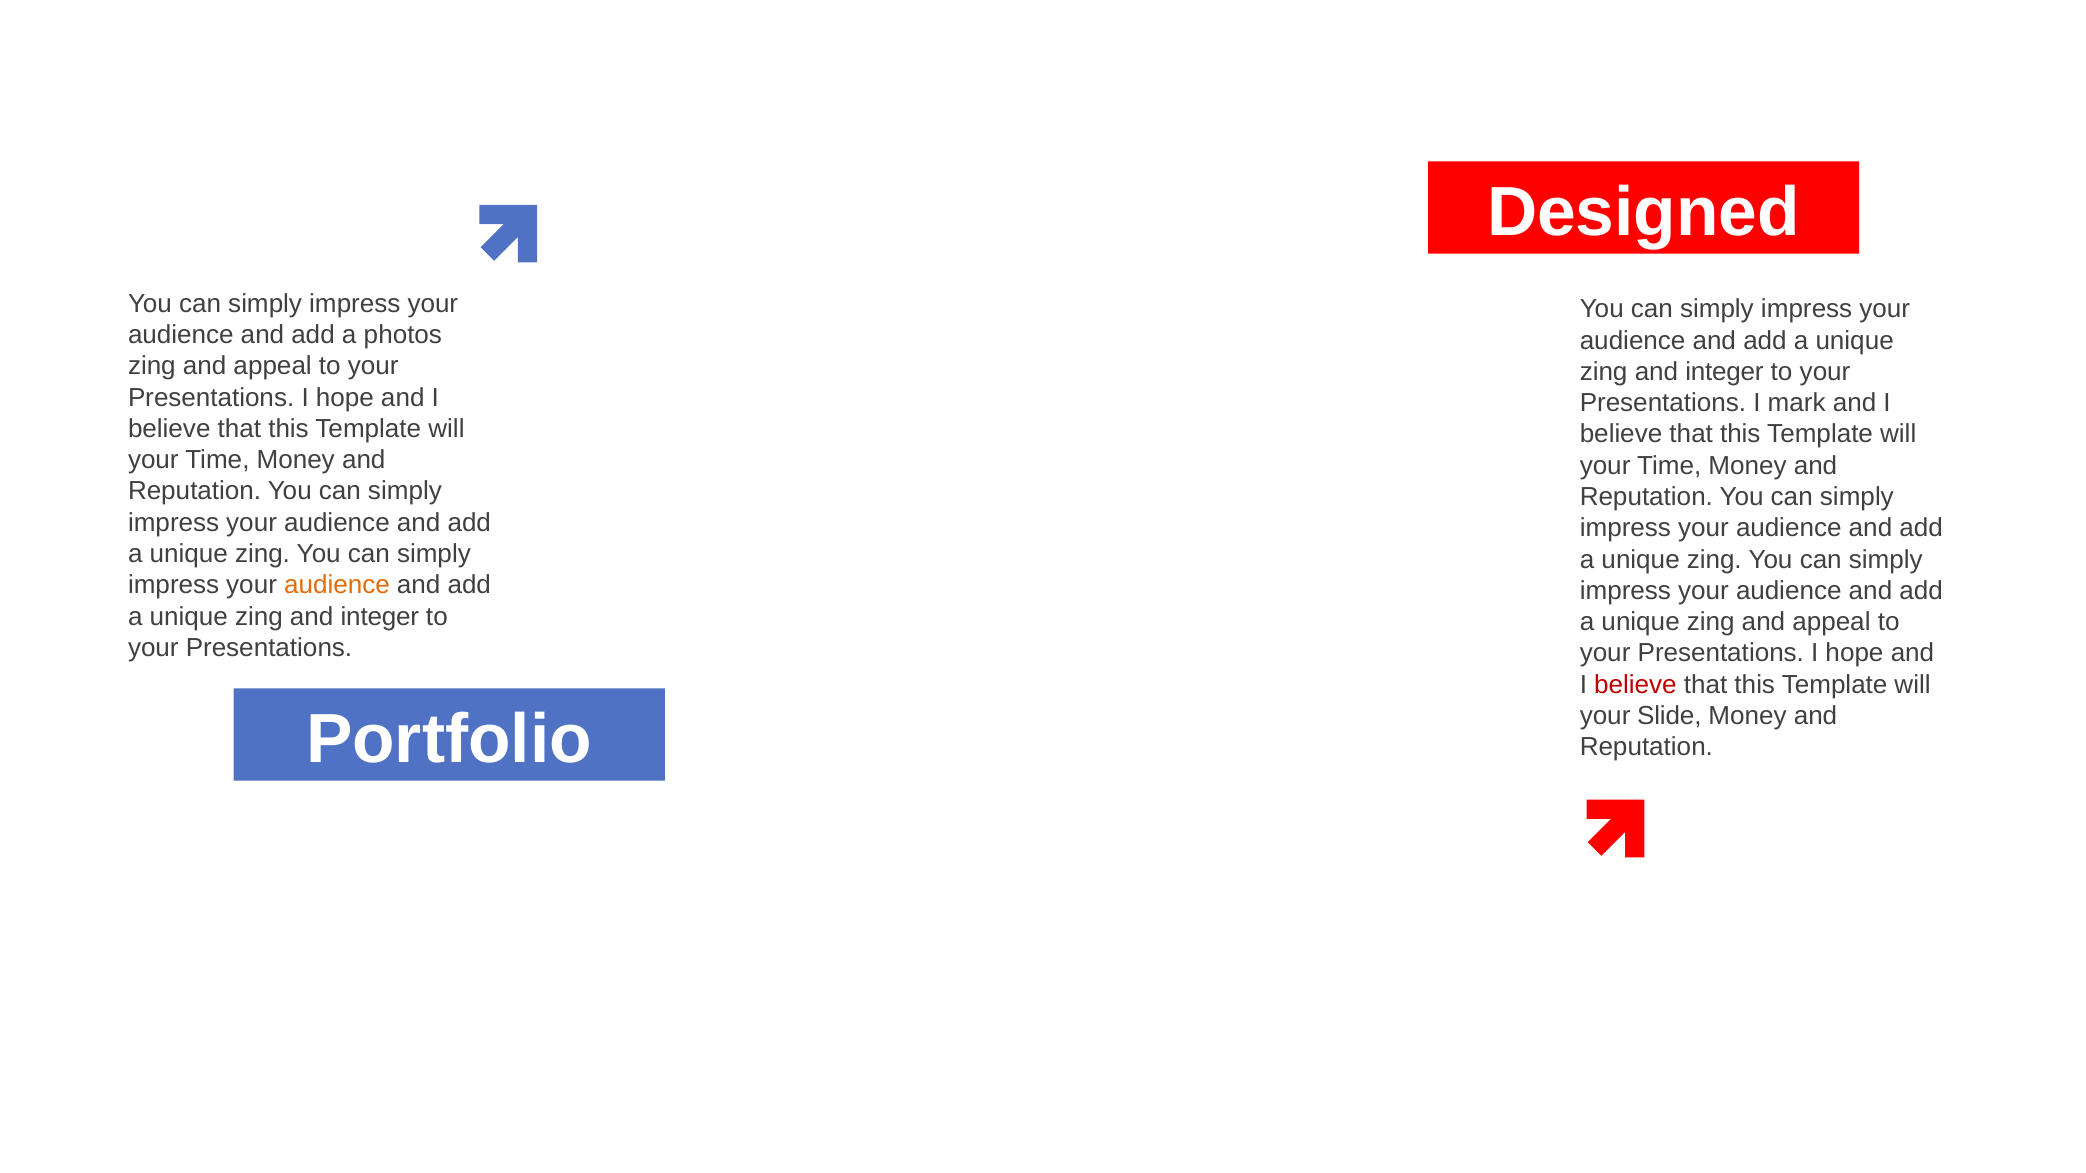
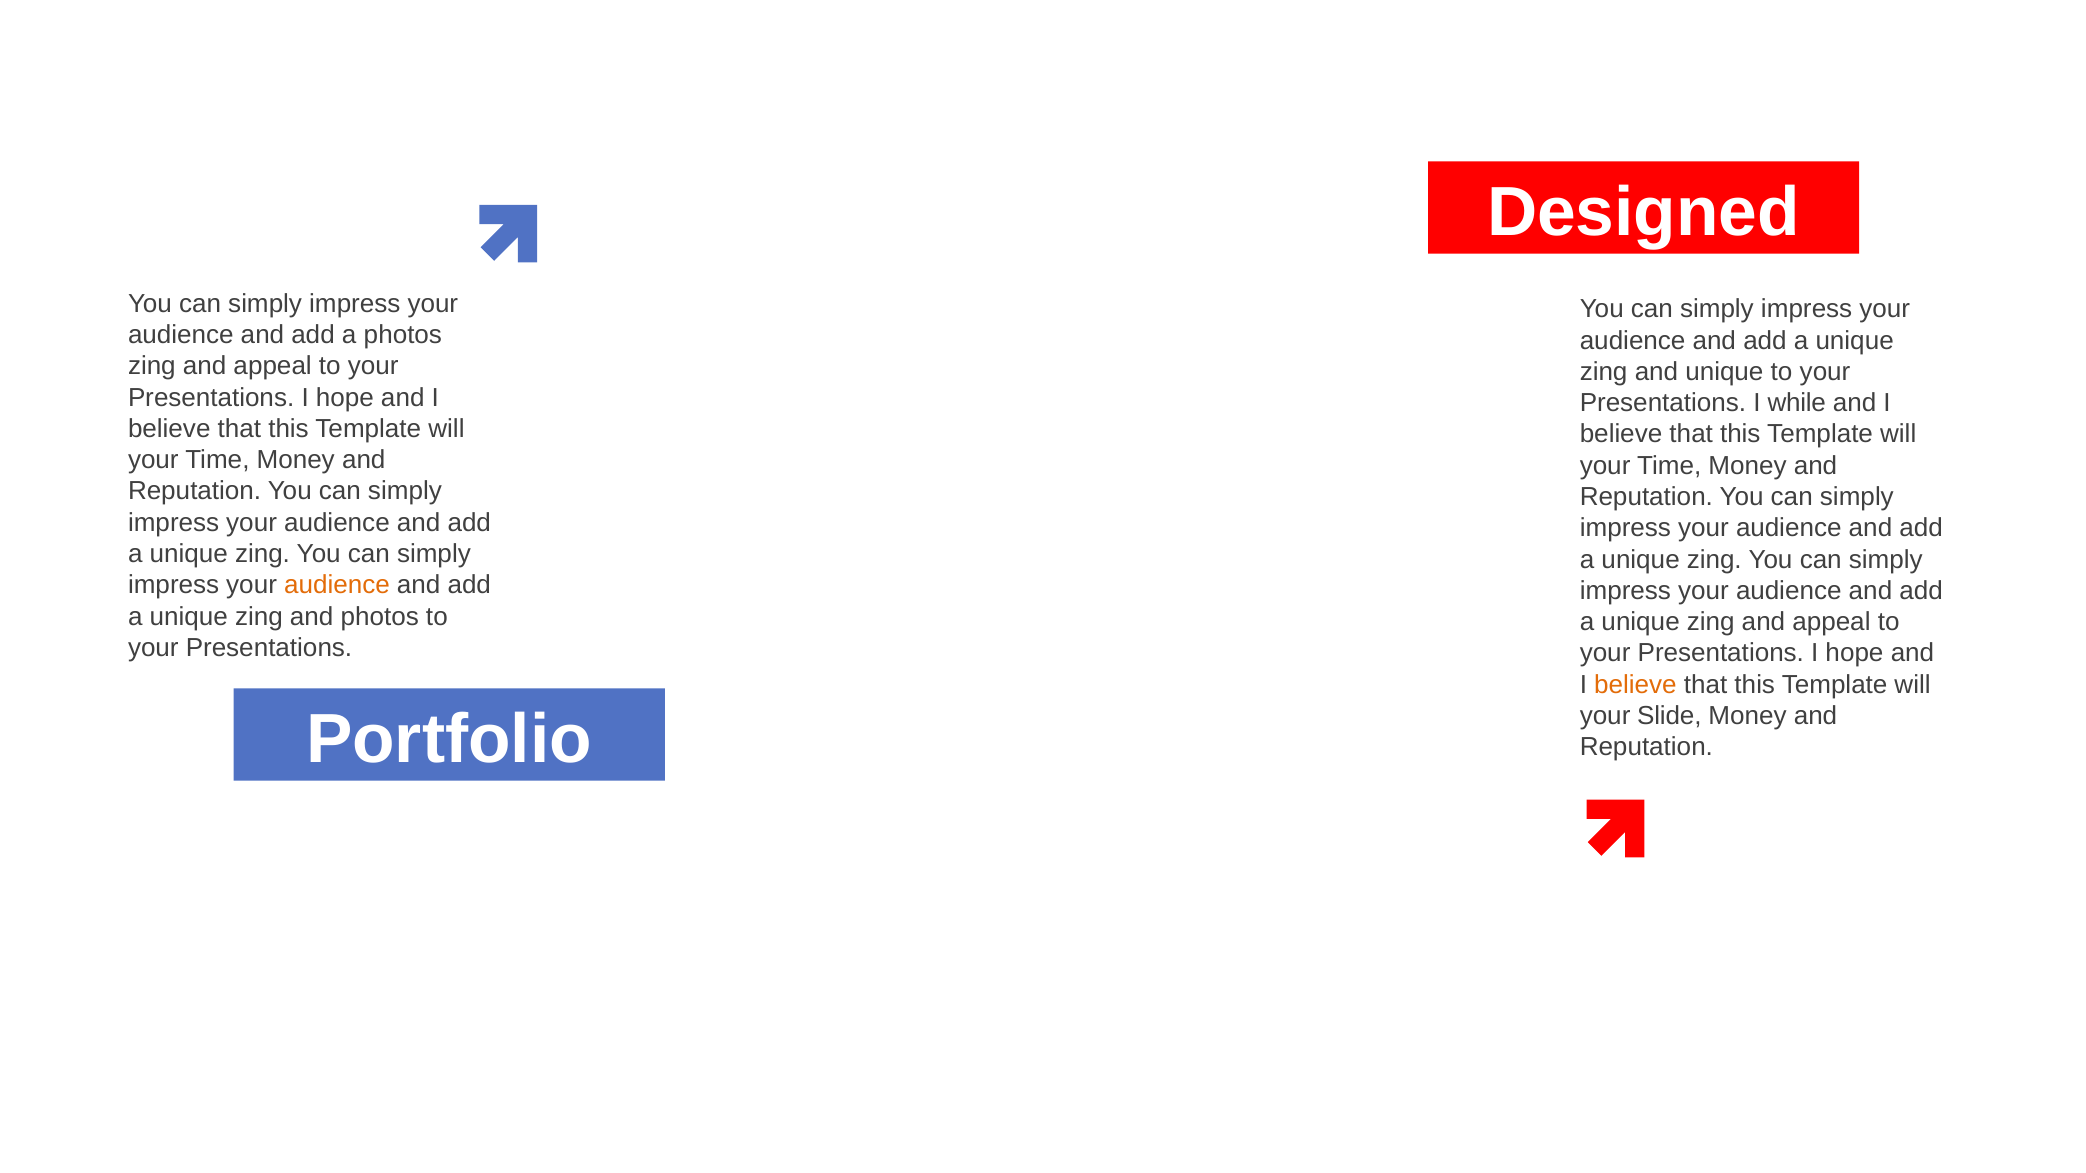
integer at (1724, 372): integer -> unique
mark: mark -> while
integer at (380, 617): integer -> photos
believe at (1635, 685) colour: red -> orange
